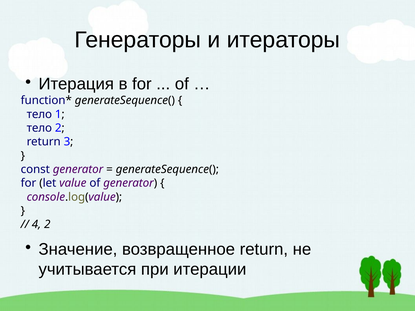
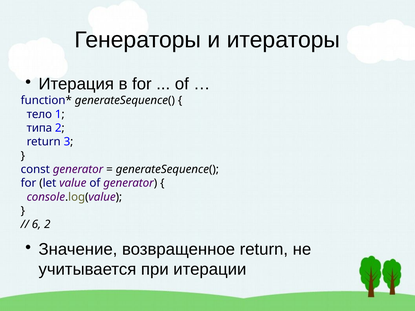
тело at (39, 128): тело -> типа
4: 4 -> 6
